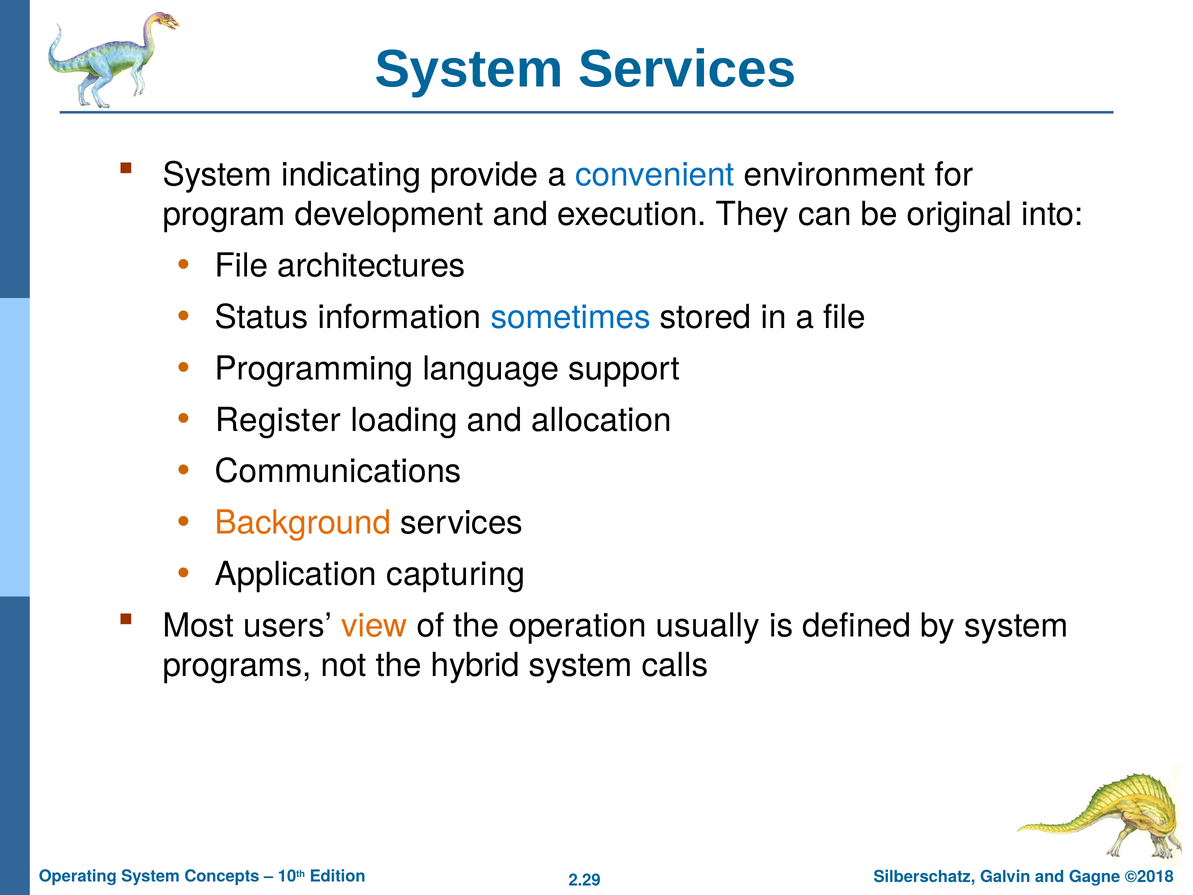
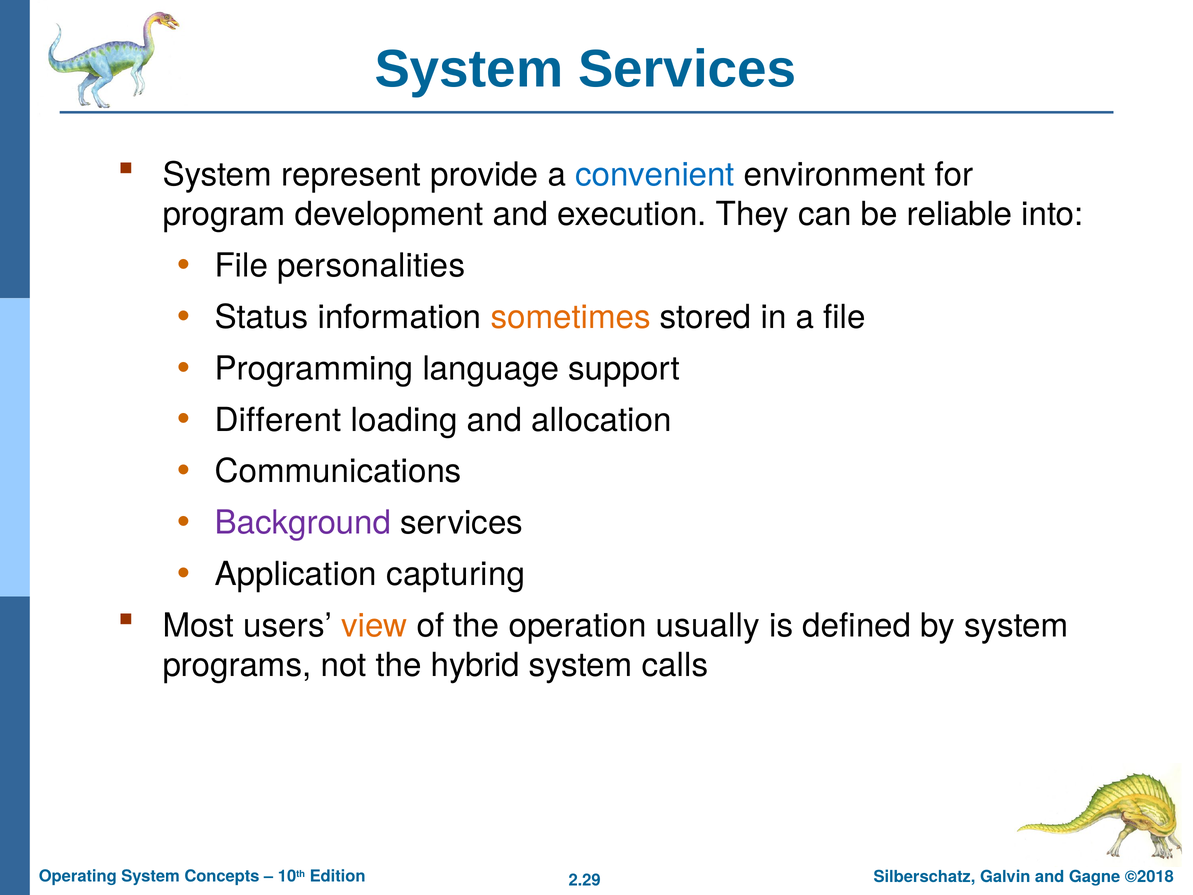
indicating: indicating -> represent
original: original -> reliable
architectures: architectures -> personalities
sometimes colour: blue -> orange
Register: Register -> Different
Background colour: orange -> purple
